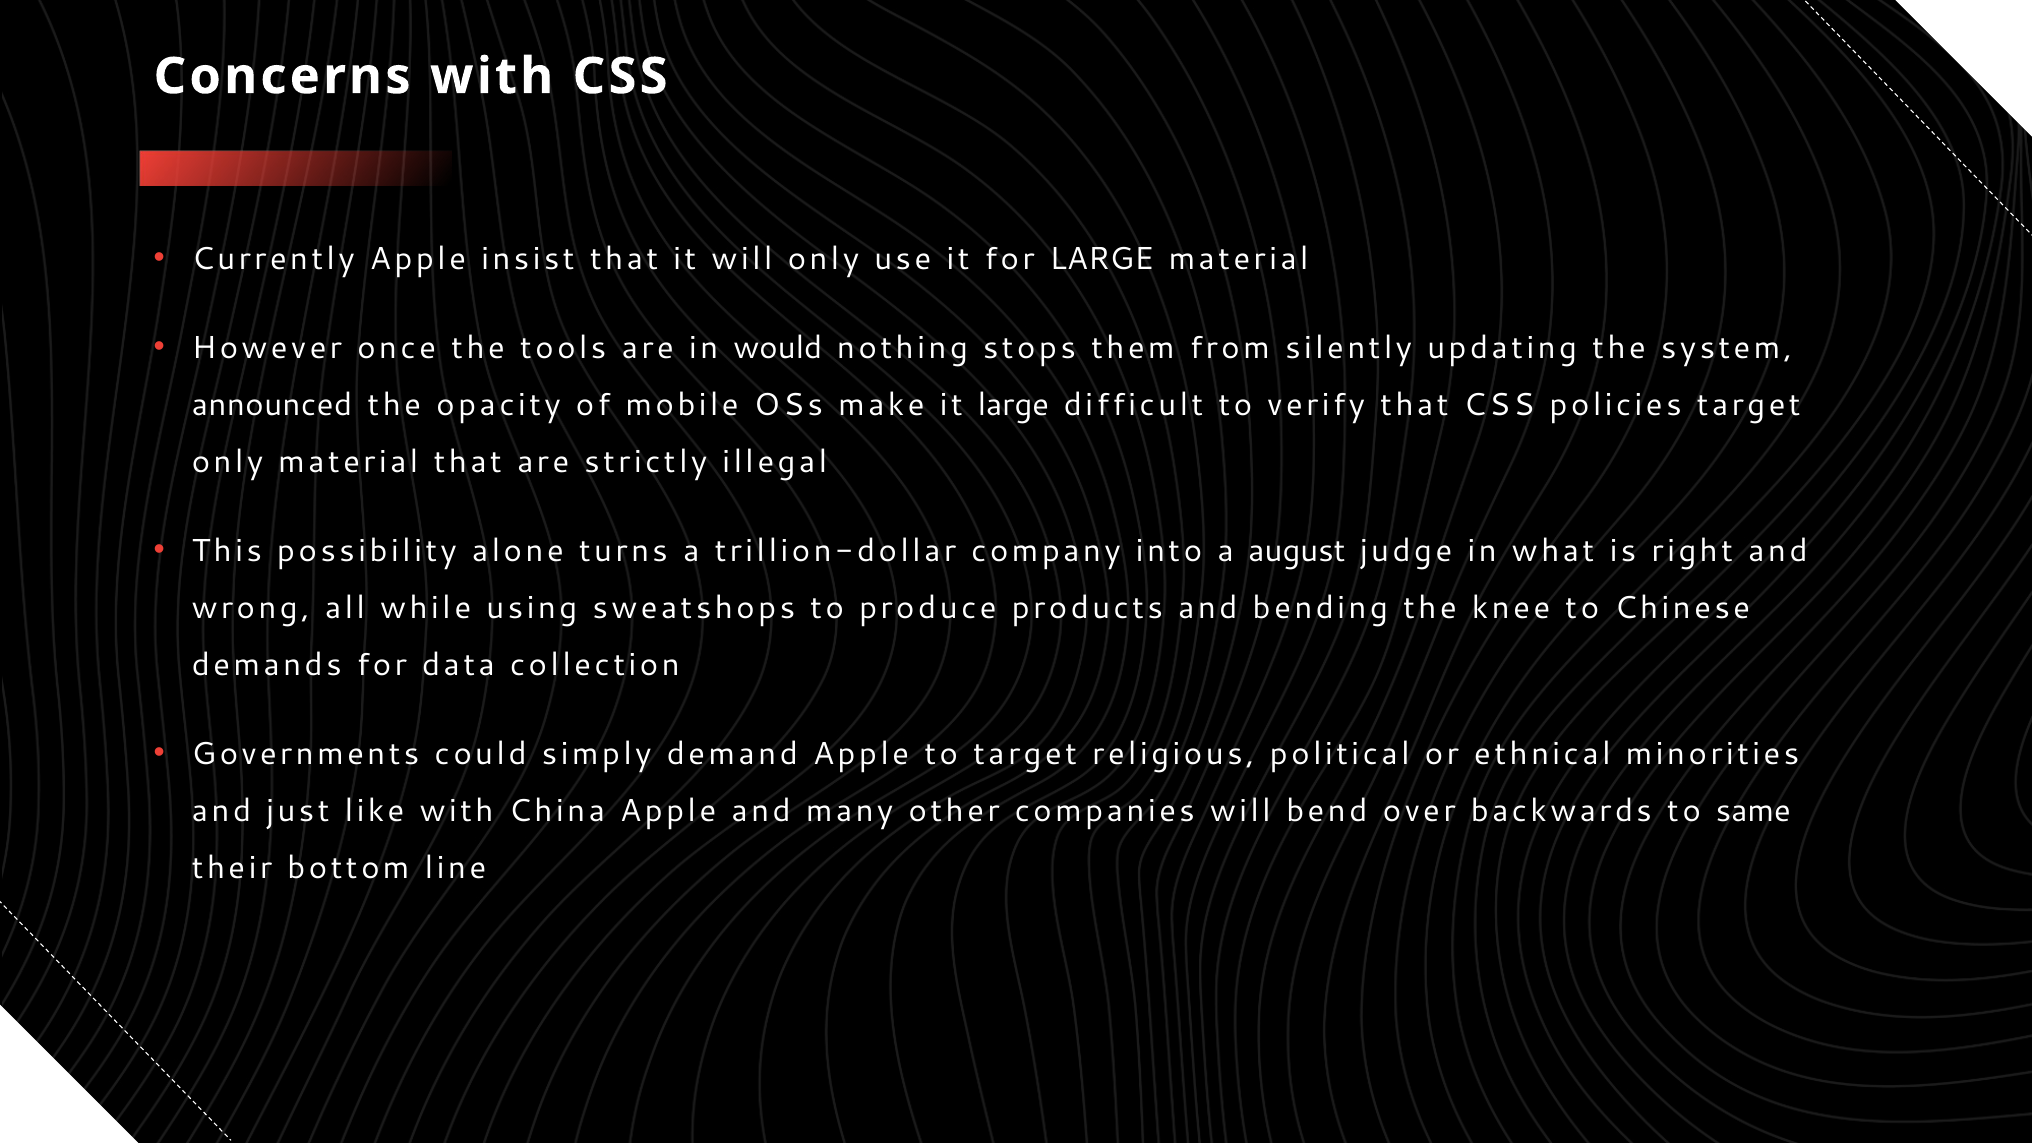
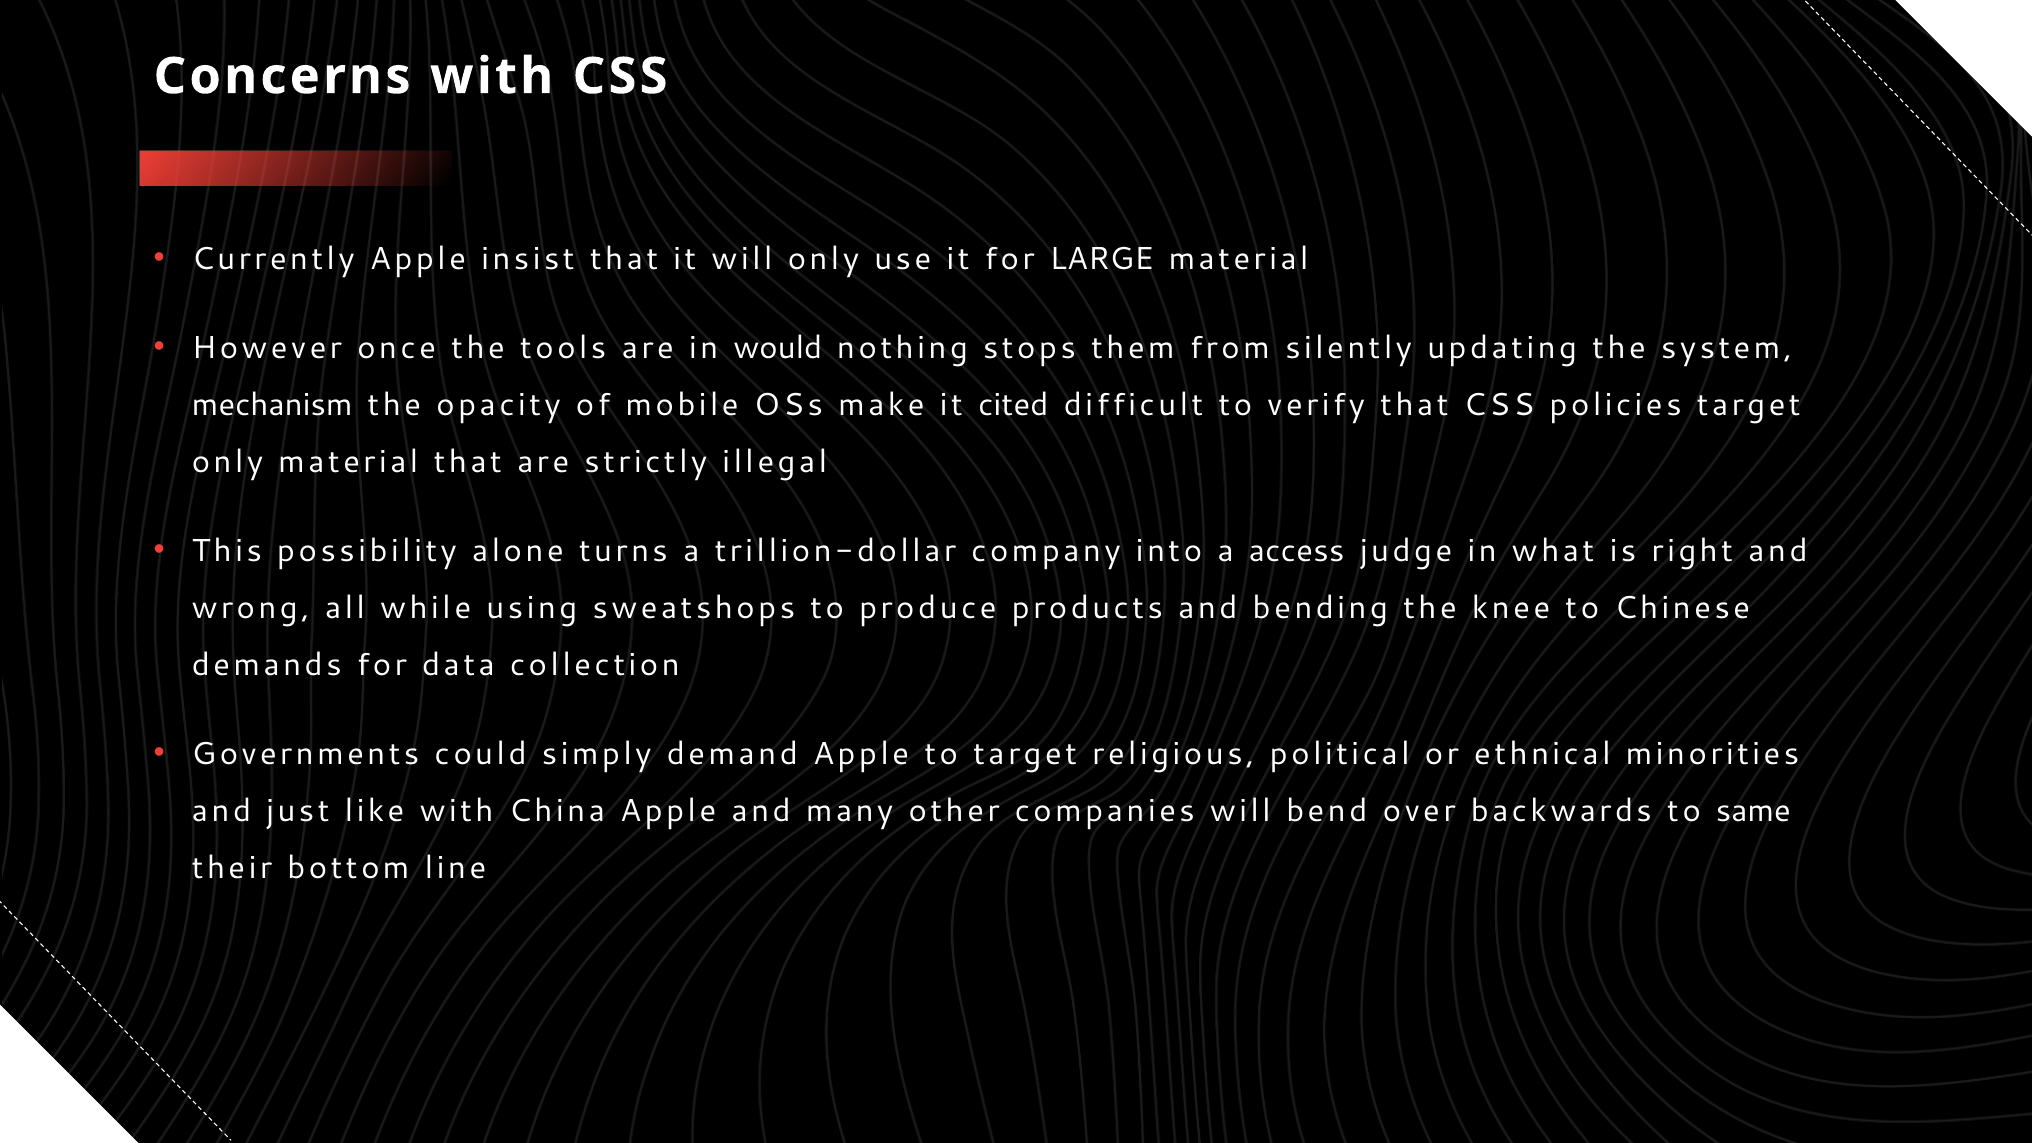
announced: announced -> mechanism
it large: large -> cited
august: august -> access
